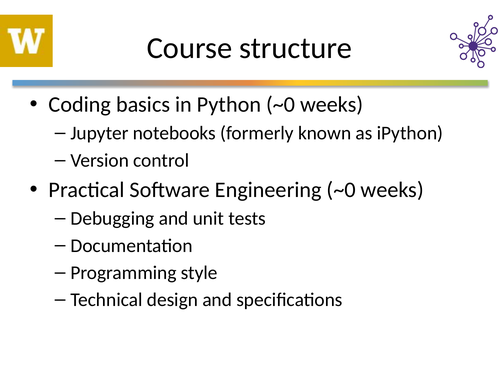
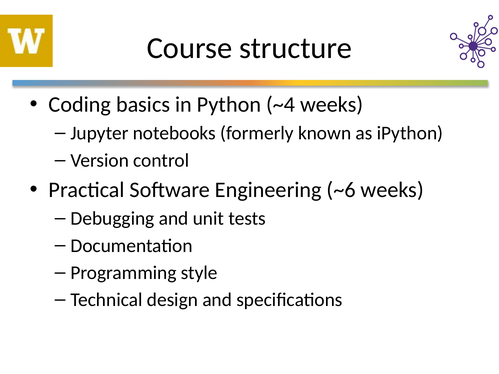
Python ~0: ~0 -> ~4
Engineering ~0: ~0 -> ~6
